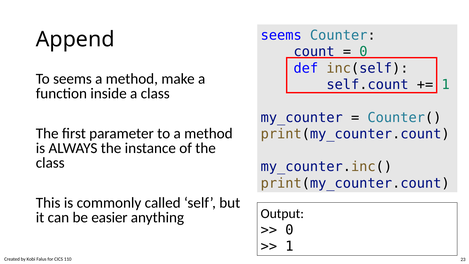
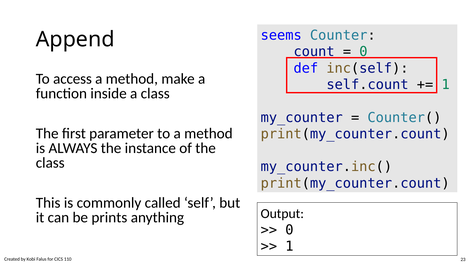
To seems: seems -> access
easier: easier -> prints
